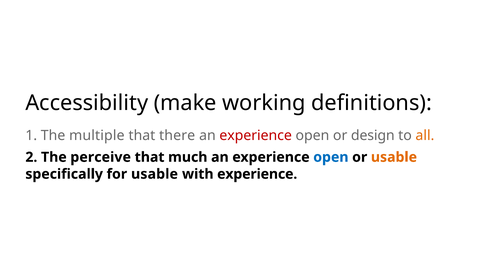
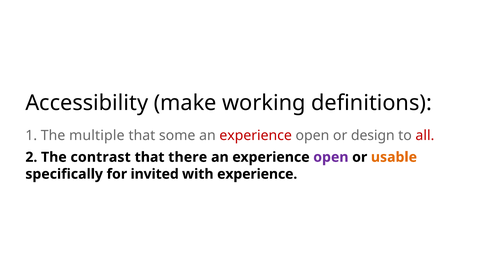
there: there -> some
all colour: orange -> red
perceive: perceive -> contrast
much: much -> there
open at (331, 157) colour: blue -> purple
for usable: usable -> invited
